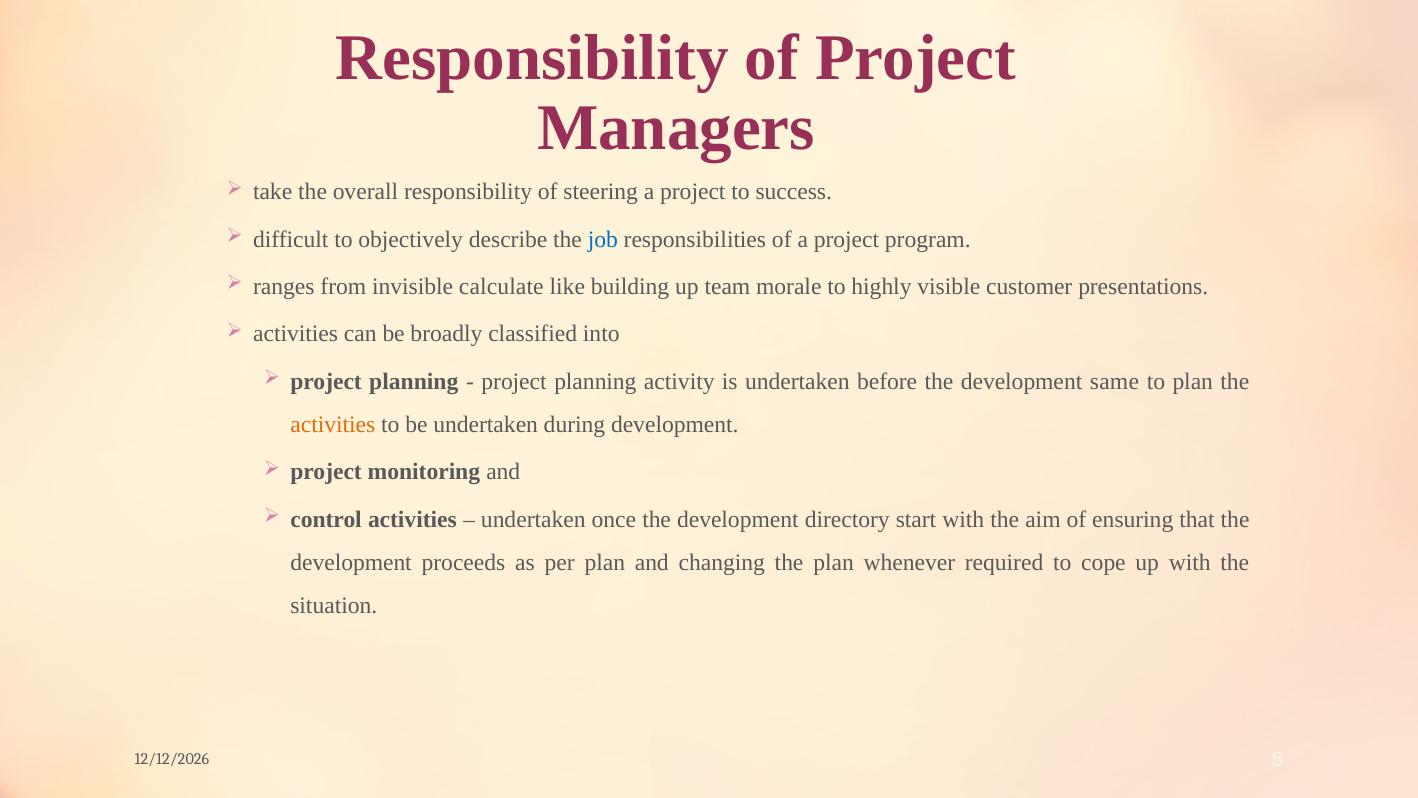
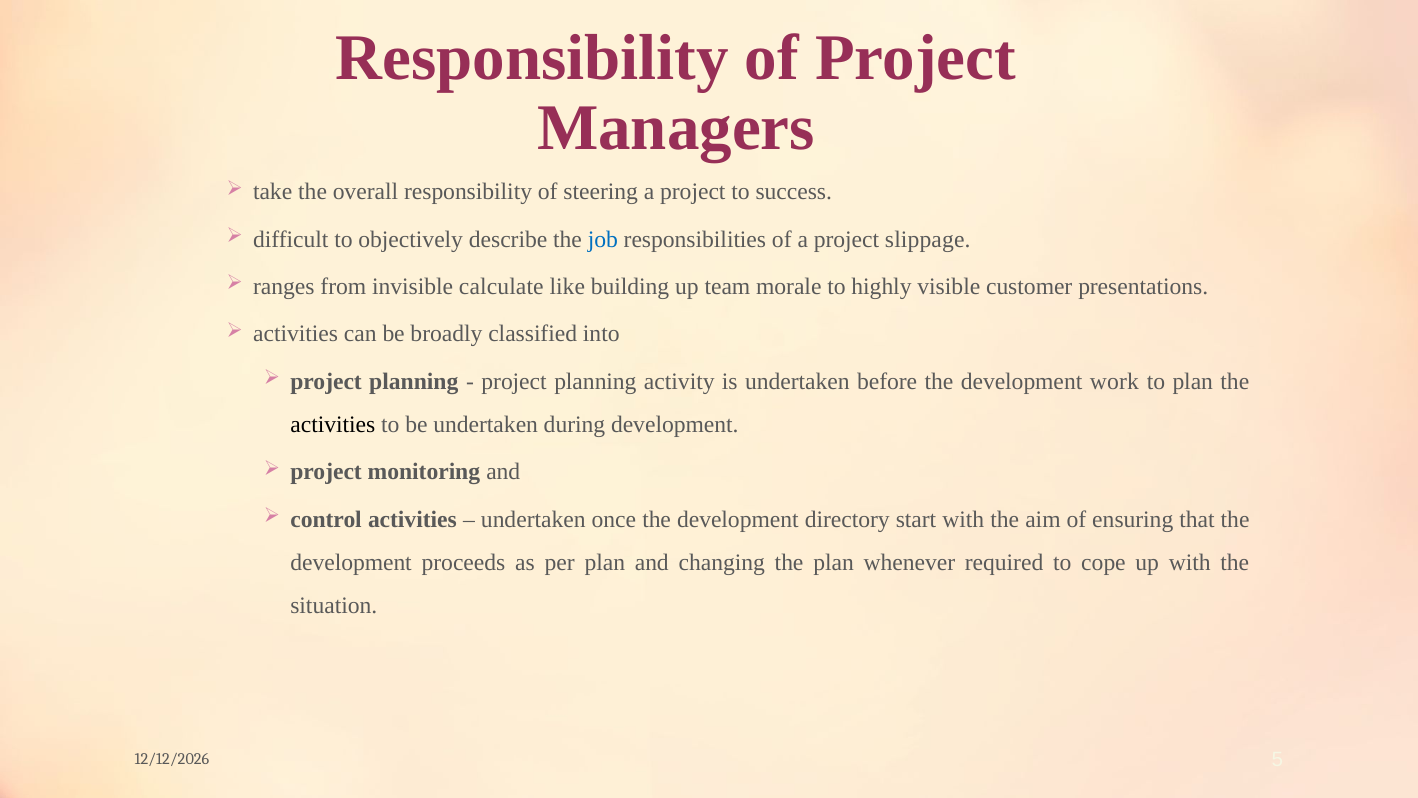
program: program -> slippage
same: same -> work
activities at (333, 425) colour: orange -> black
